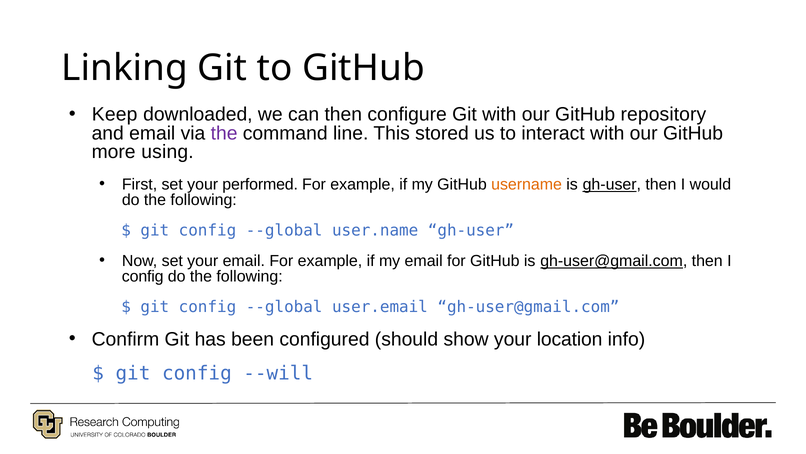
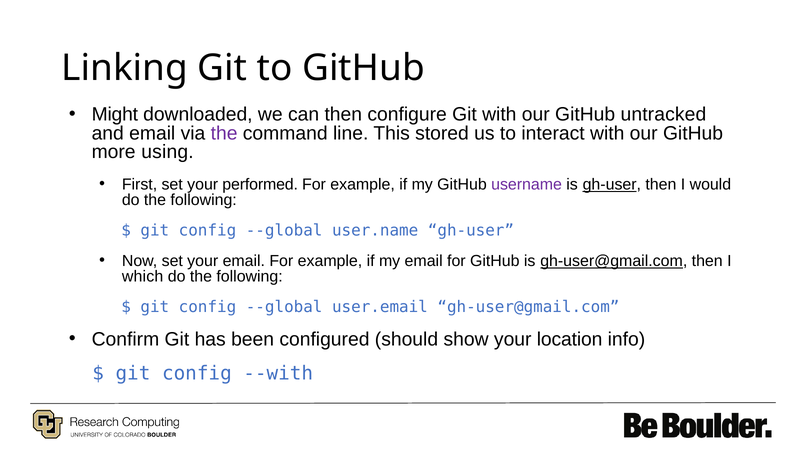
Keep: Keep -> Might
repository: repository -> untracked
username colour: orange -> purple
config at (143, 276): config -> which
--will: --will -> --with
